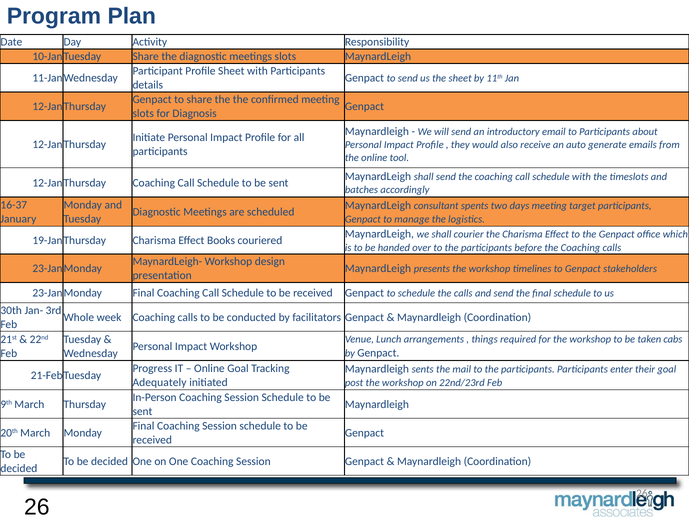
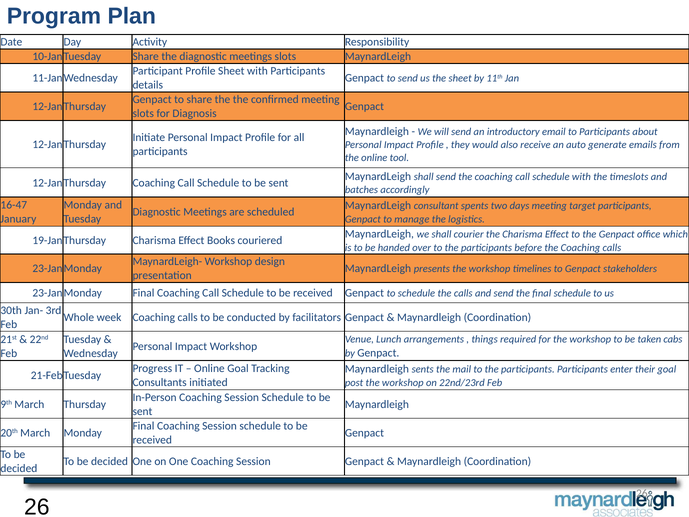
16-37: 16-37 -> 16-47
Adequately: Adequately -> Consultants
